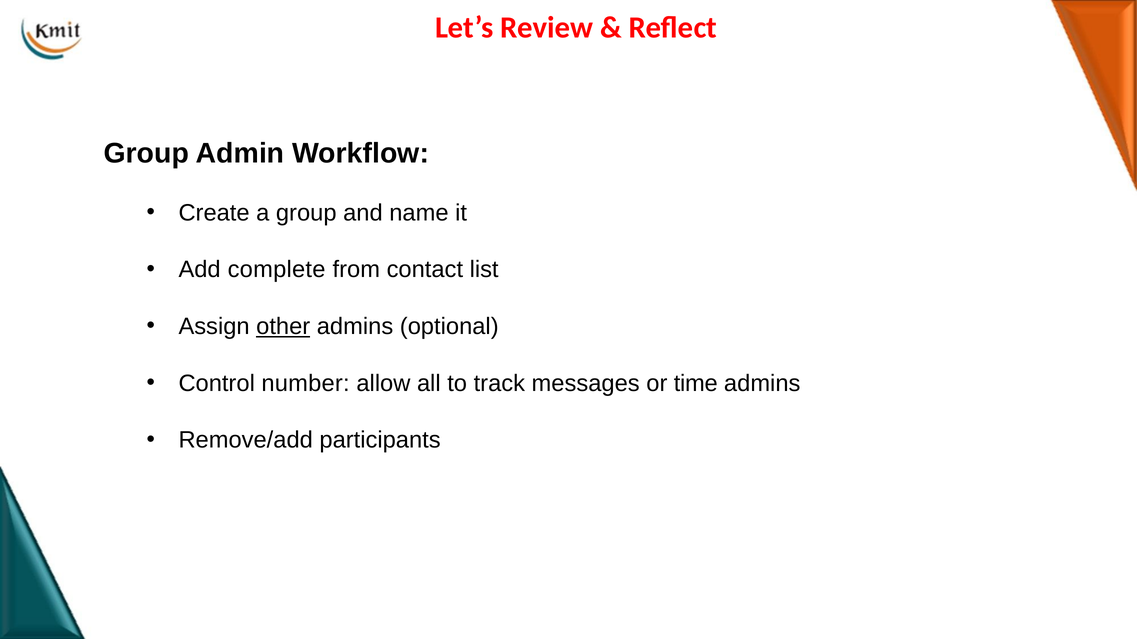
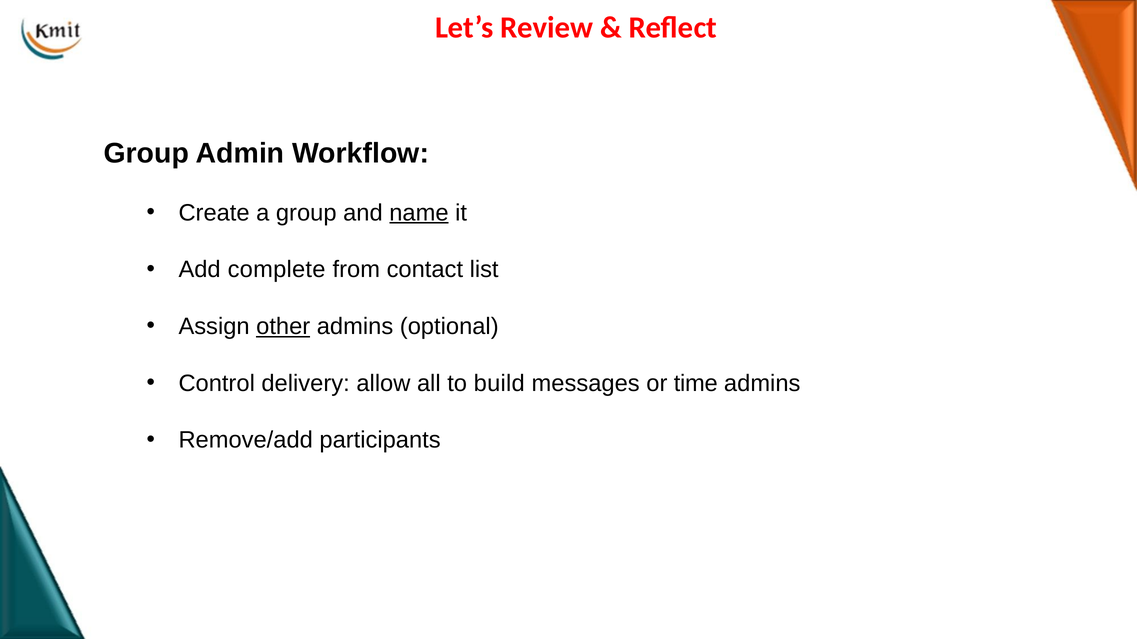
name underline: none -> present
number: number -> delivery
track: track -> build
